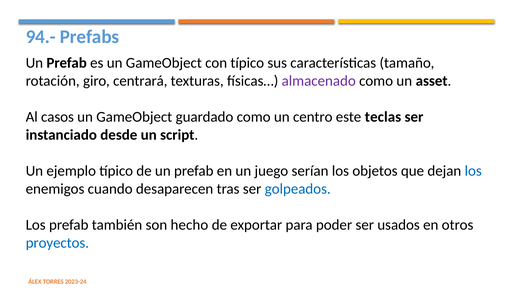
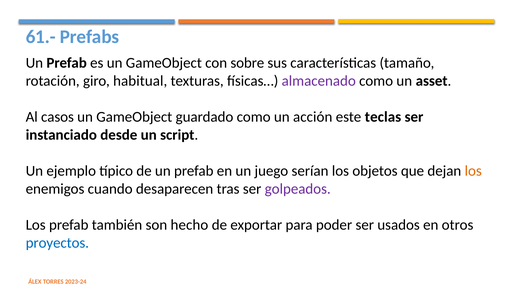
94.-: 94.- -> 61.-
con típico: típico -> sobre
centrará: centrará -> habitual
centro: centro -> acción
los at (473, 171) colour: blue -> orange
golpeados colour: blue -> purple
